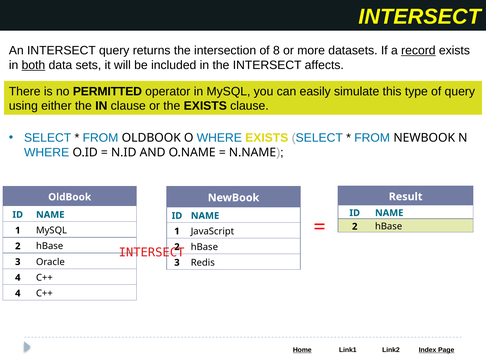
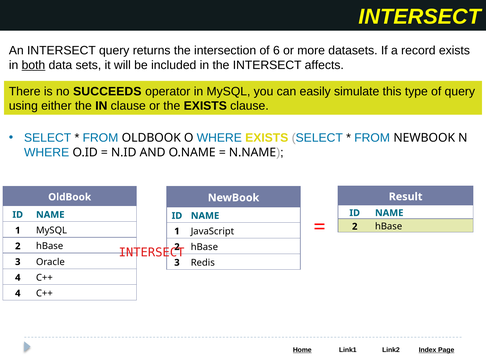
8: 8 -> 6
record underline: present -> none
PERMITTED: PERMITTED -> SUCCEEDS
